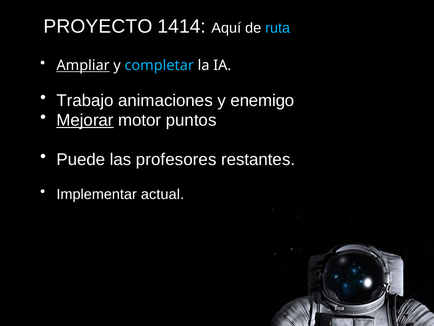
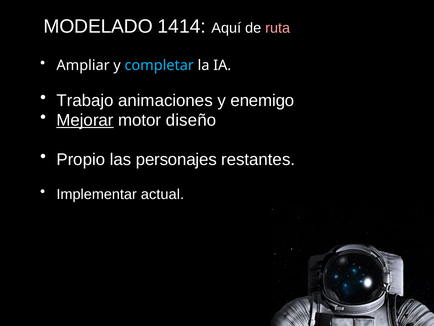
PROYECTO: PROYECTO -> MODELADO
ruta colour: light blue -> pink
Ampliar underline: present -> none
puntos: puntos -> diseño
Puede: Puede -> Propio
profesores: profesores -> personajes
